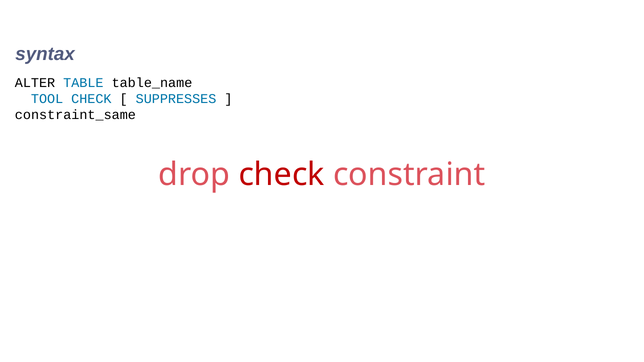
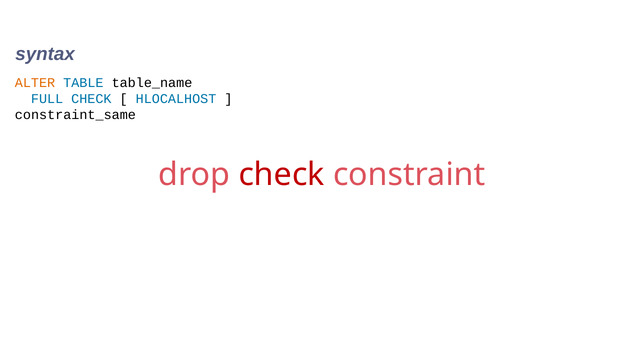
ALTER colour: black -> orange
TOOL: TOOL -> FULL
SUPPRESSES: SUPPRESSES -> HLOCALHOST
